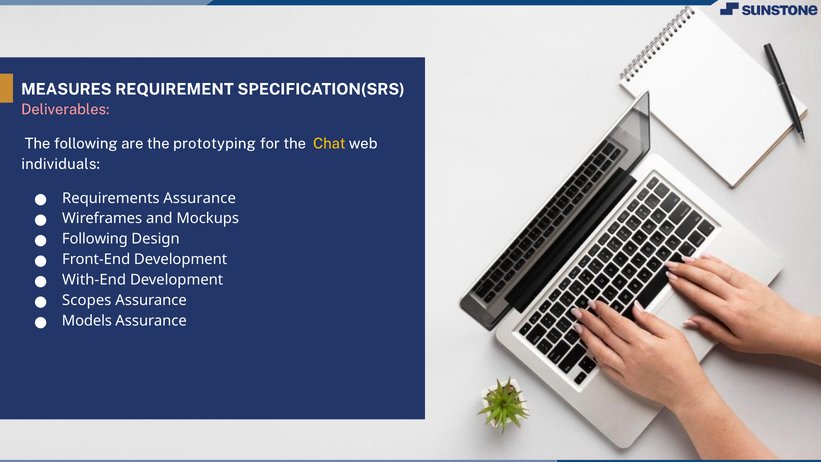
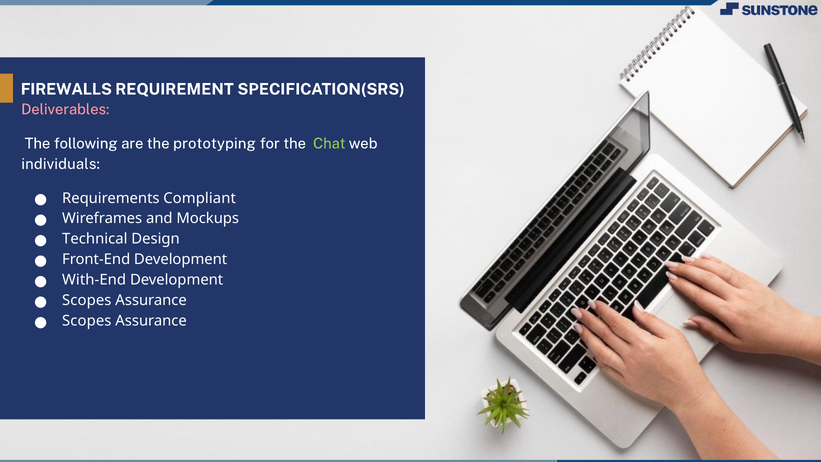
MEASURES: MEASURES -> FIREWALLS
Chat colour: yellow -> light green
Requirements Assurance: Assurance -> Compliant
Following at (95, 239): Following -> Technical
Models at (87, 321): Models -> Scopes
